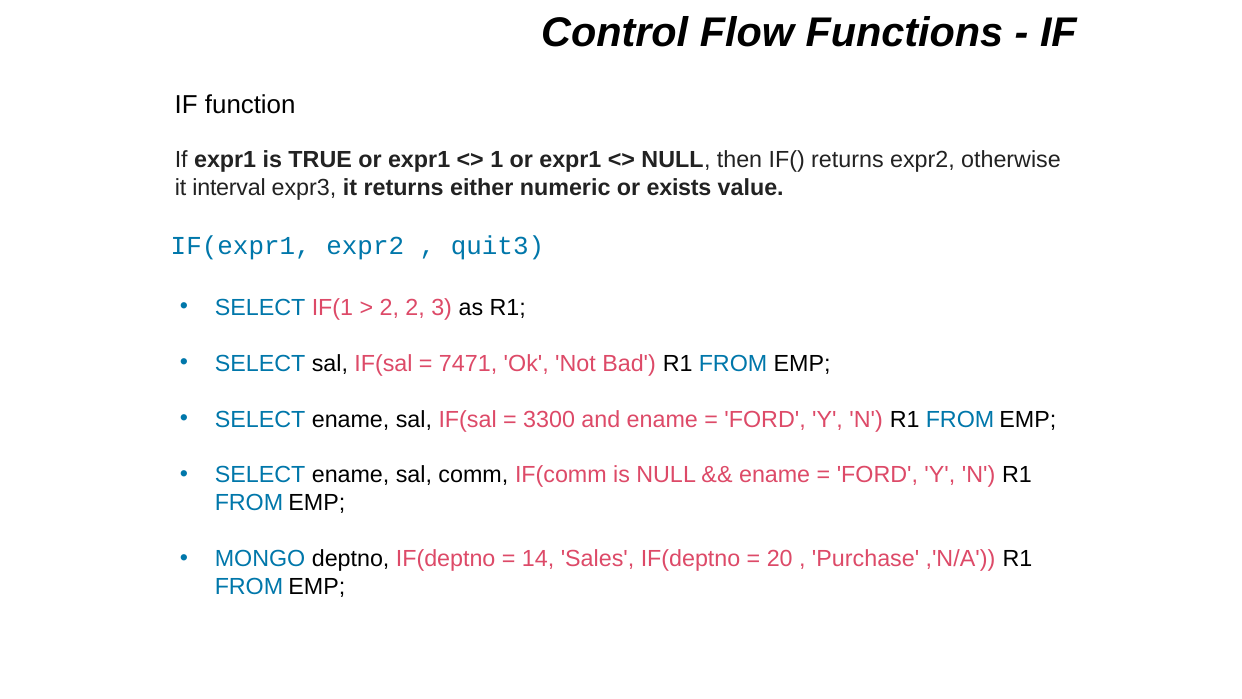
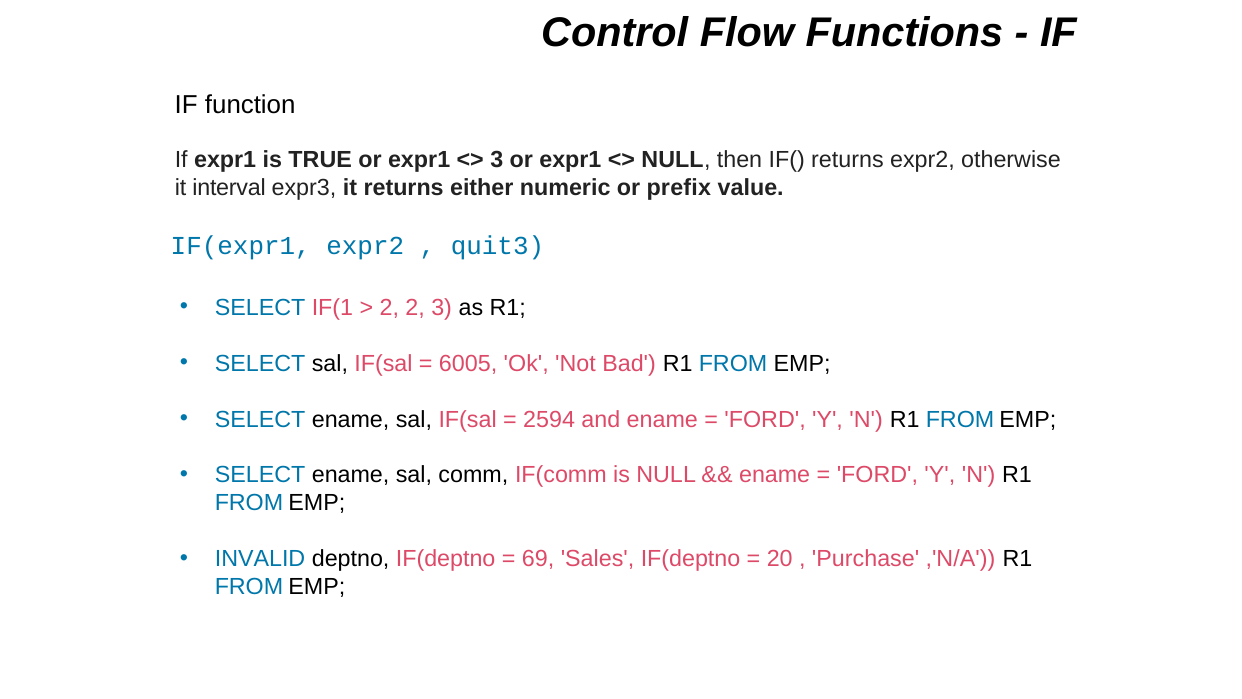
1 at (497, 160): 1 -> 3
exists: exists -> prefix
7471: 7471 -> 6005
3300: 3300 -> 2594
MONGO: MONGO -> INVALID
14: 14 -> 69
